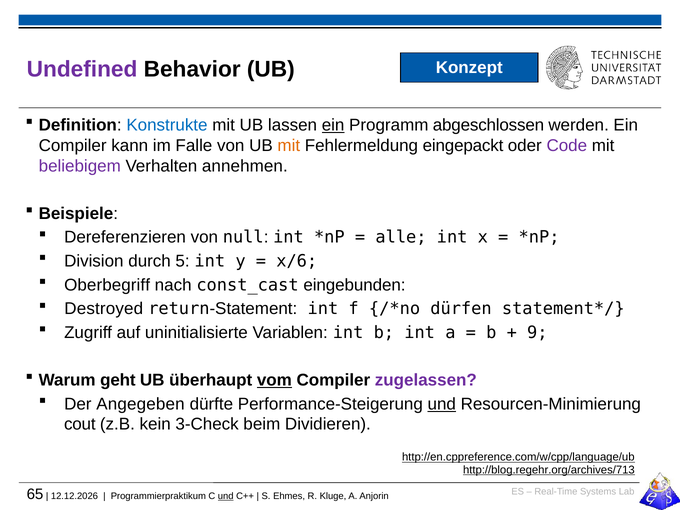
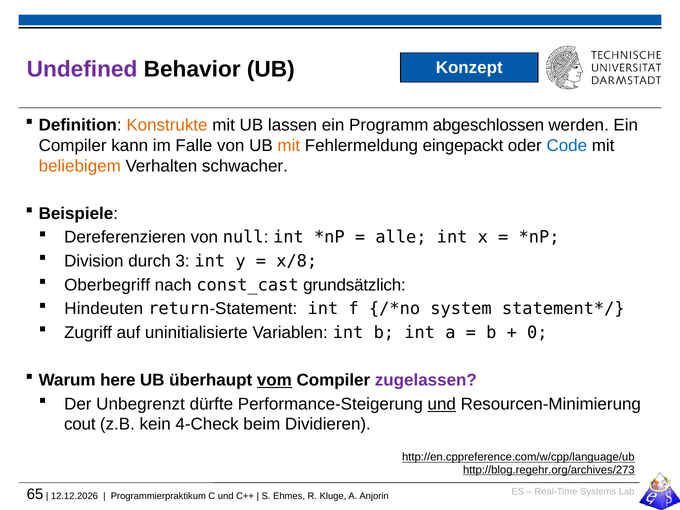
Konstrukte colour: blue -> orange
ein at (333, 125) underline: present -> none
Code colour: purple -> blue
beliebigem colour: purple -> orange
annehmen: annehmen -> schwacher
5: 5 -> 3
x/6: x/6 -> x/8
eingebunden: eingebunden -> grundsätzlich
Destroyed: Destroyed -> Hindeuten
dürfen: dürfen -> system
9: 9 -> 0
geht: geht -> here
Angegeben: Angegeben -> Unbegrenzt
3-Check: 3-Check -> 4-Check
http://blog.regehr.org/archives/713: http://blog.regehr.org/archives/713 -> http://blog.regehr.org/archives/273
und at (226, 496) underline: present -> none
